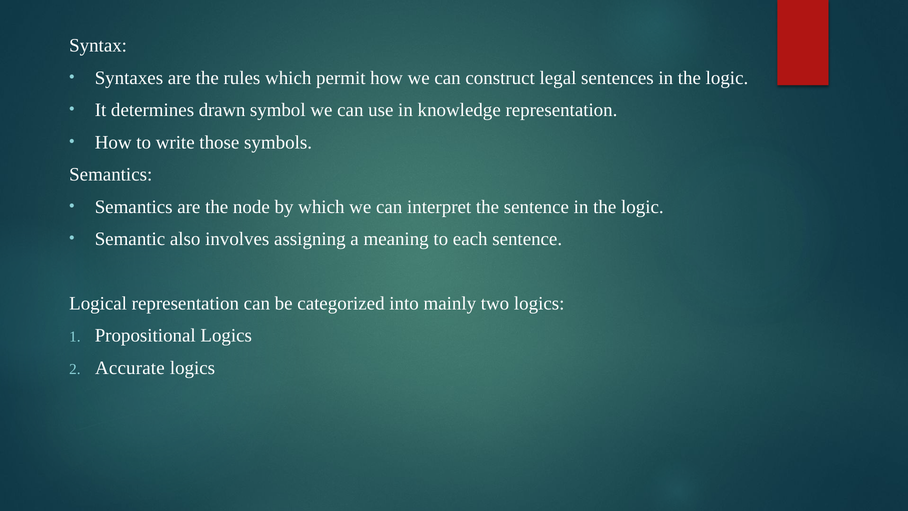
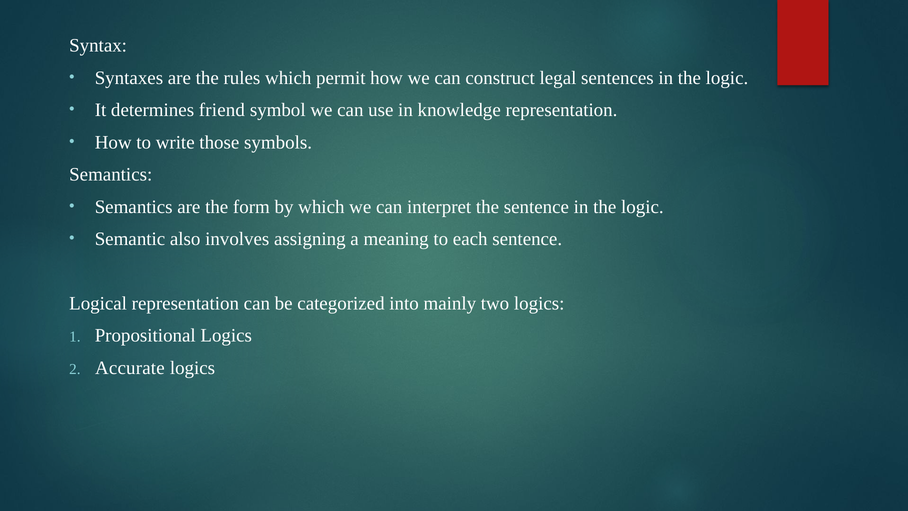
drawn: drawn -> friend
node: node -> form
